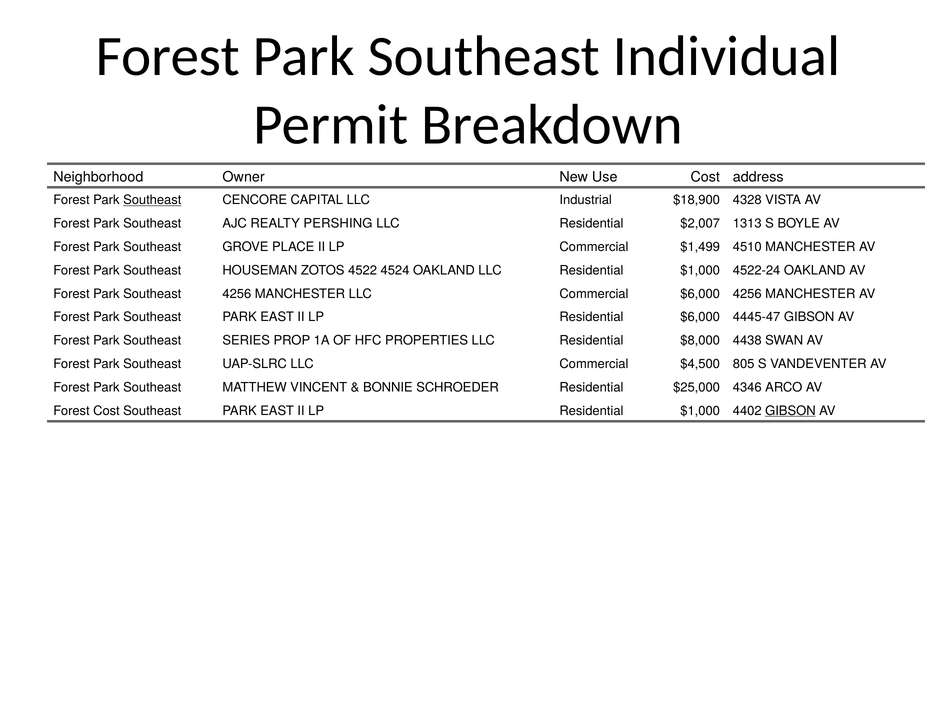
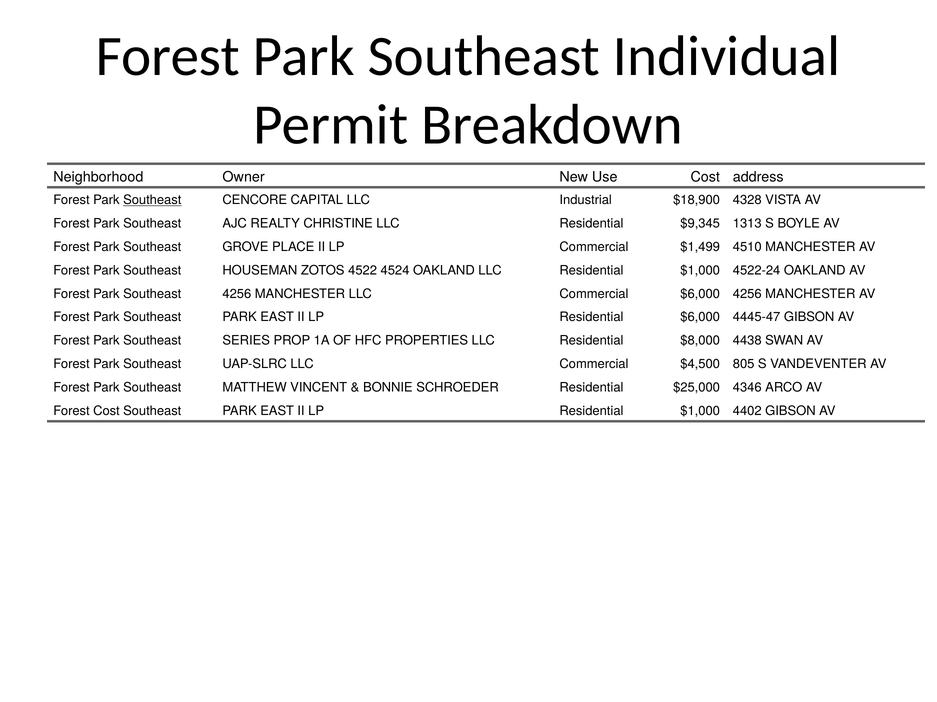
PERSHING: PERSHING -> CHRISTINE
$2,007: $2,007 -> $9,345
GIBSON at (790, 411) underline: present -> none
